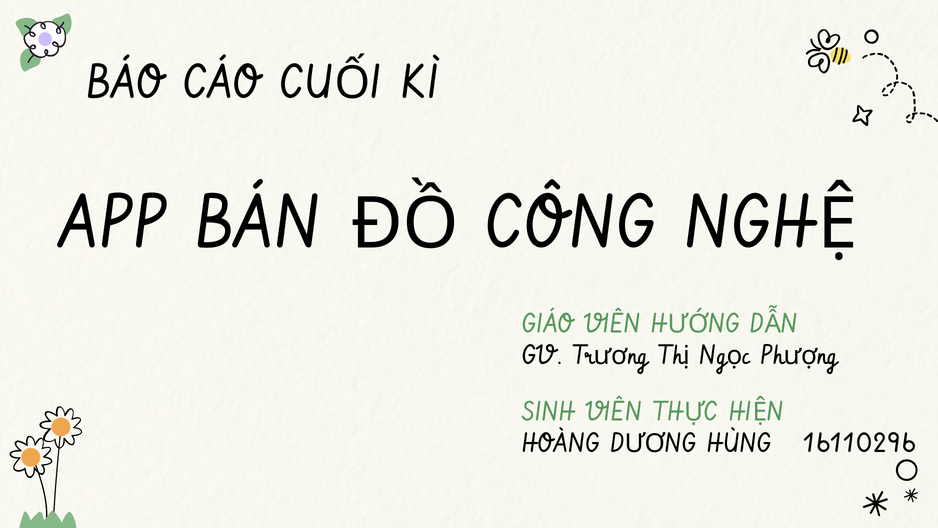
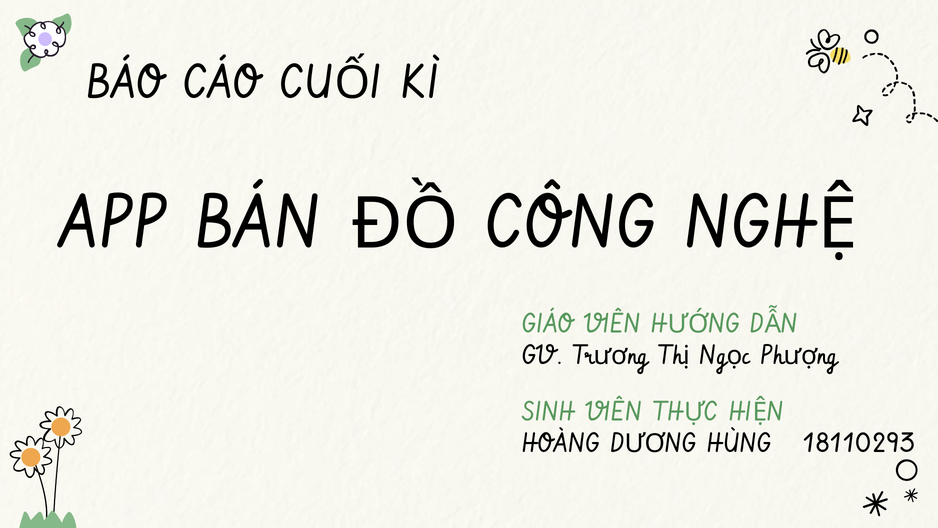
16110296: 16110296 -> 18110293
